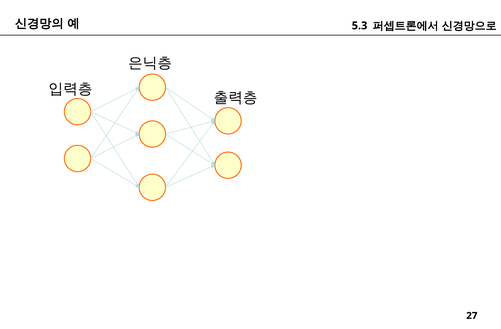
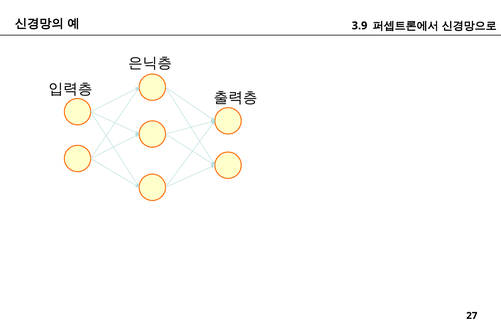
5.3: 5.3 -> 3.9
